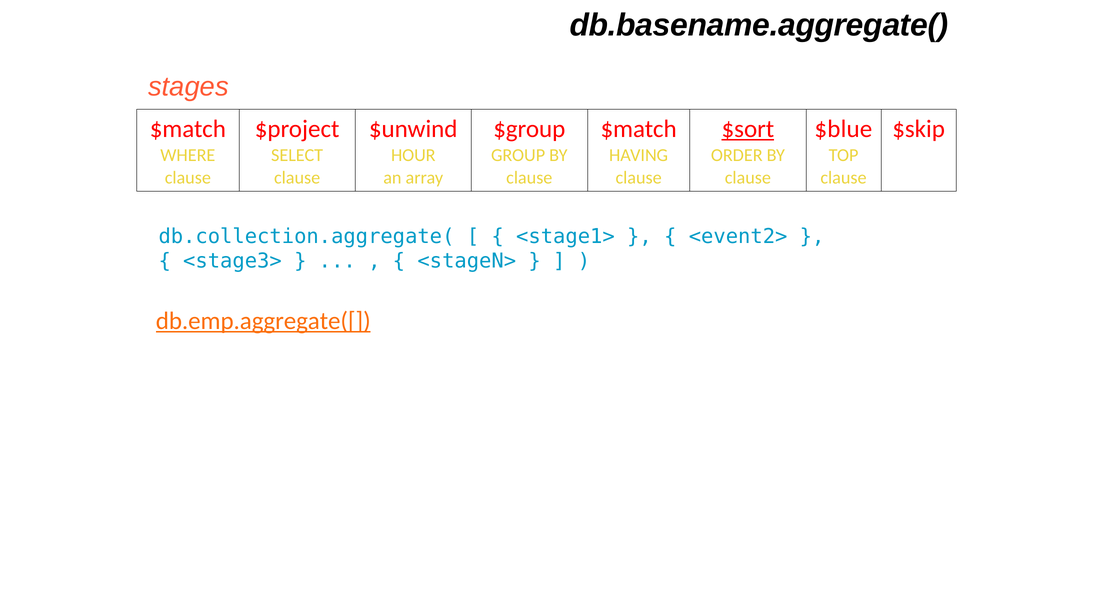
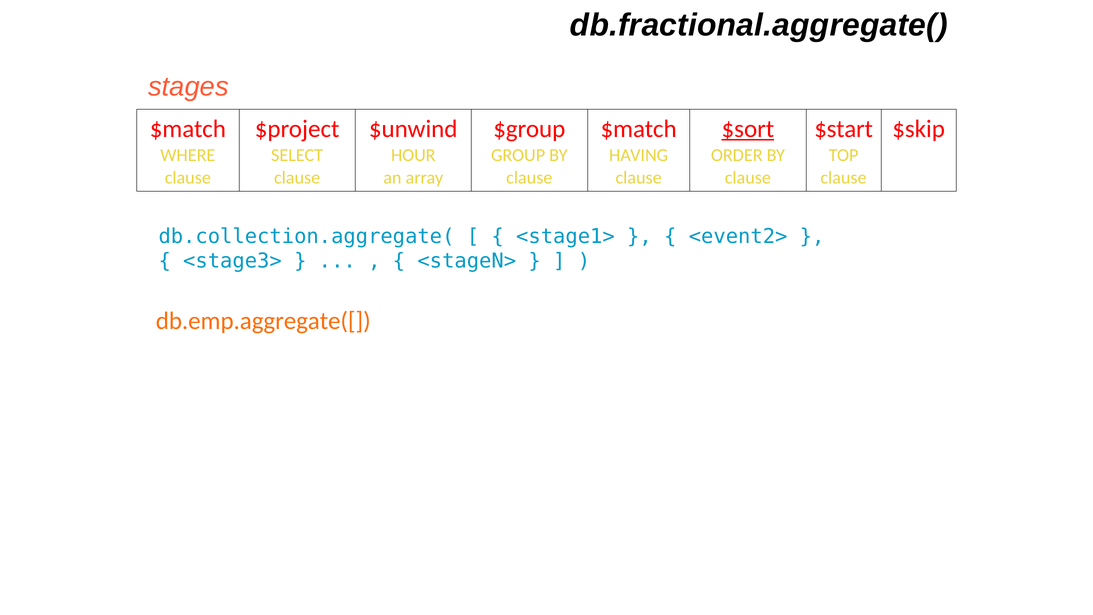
db.basename.aggregate(: db.basename.aggregate( -> db.fractional.aggregate(
$blue: $blue -> $start
db.emp.aggregate([ underline: present -> none
